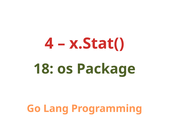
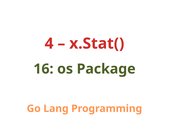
18: 18 -> 16
